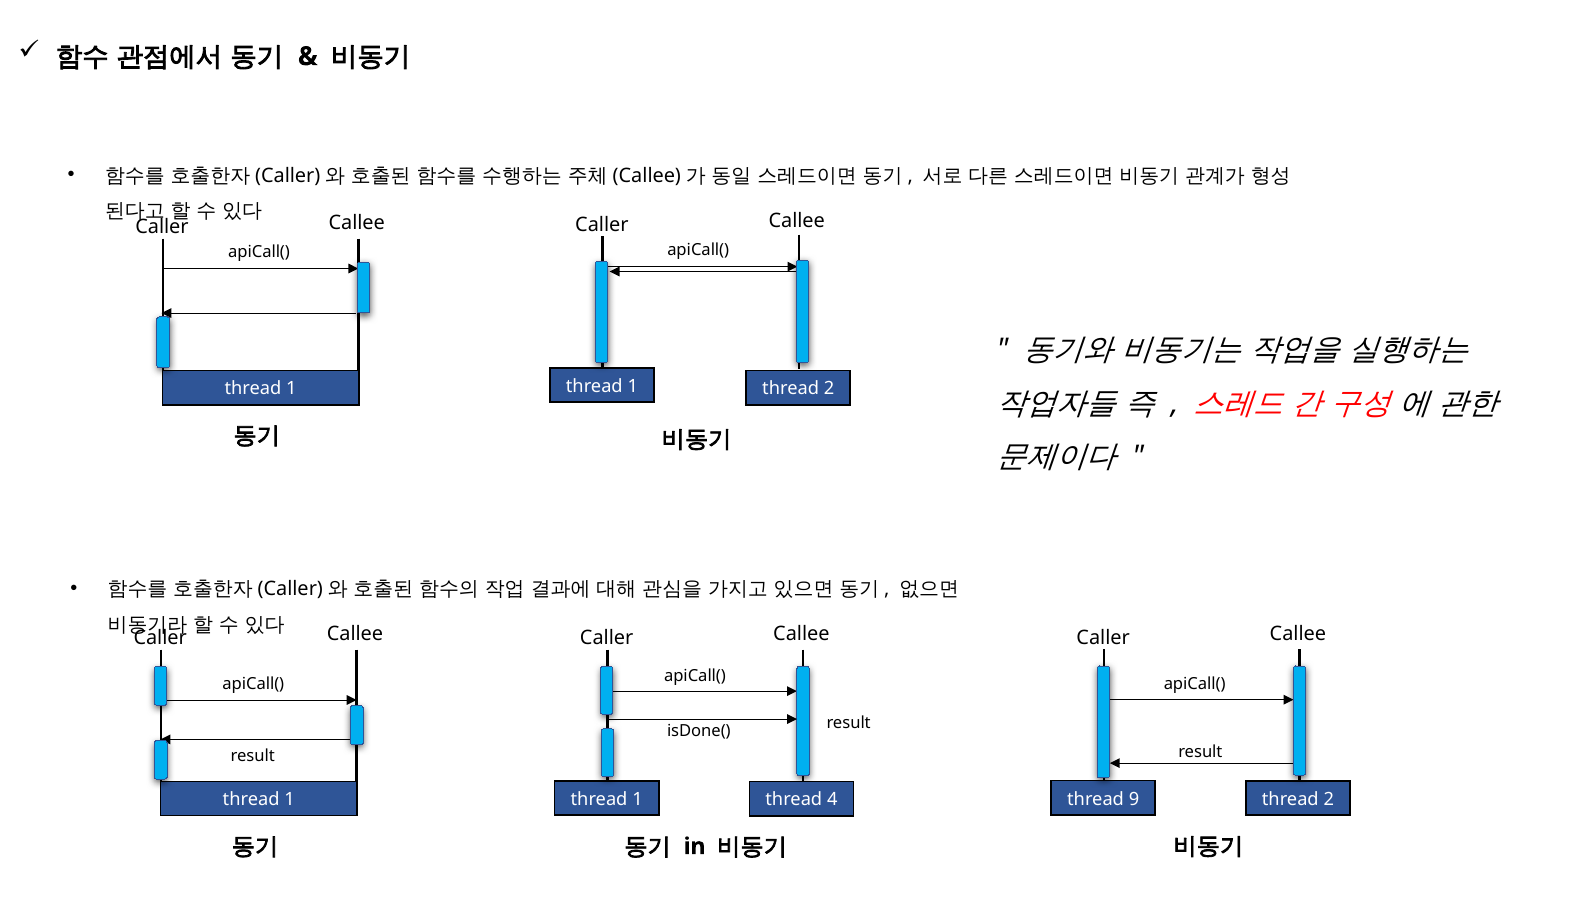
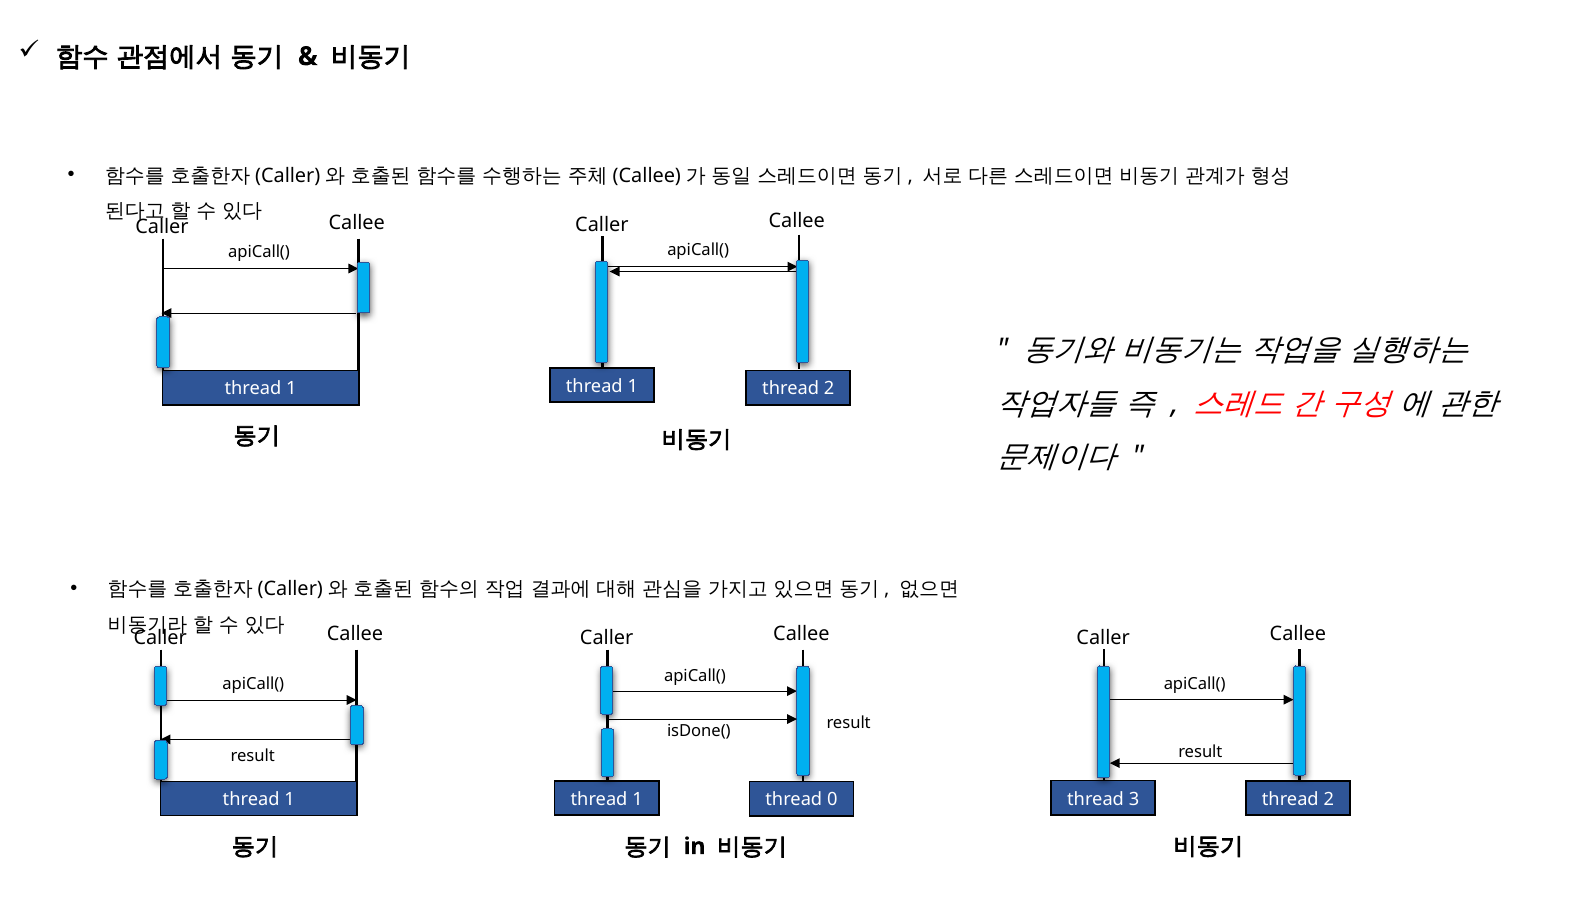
9: 9 -> 3
4: 4 -> 0
